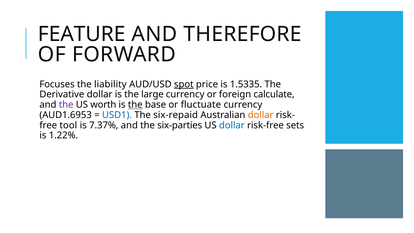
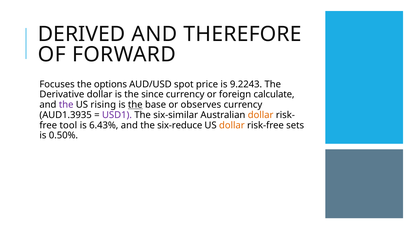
FEATURE: FEATURE -> DERIVED
liability: liability -> options
spot underline: present -> none
1.5335: 1.5335 -> 9.2243
large: large -> since
worth: worth -> rising
fluctuate: fluctuate -> observes
AUD1.6953: AUD1.6953 -> AUD1.3935
USD1 colour: blue -> purple
six-repaid: six-repaid -> six-similar
7.37%: 7.37% -> 6.43%
six-parties: six-parties -> six-reduce
dollar at (232, 125) colour: blue -> orange
1.22%: 1.22% -> 0.50%
